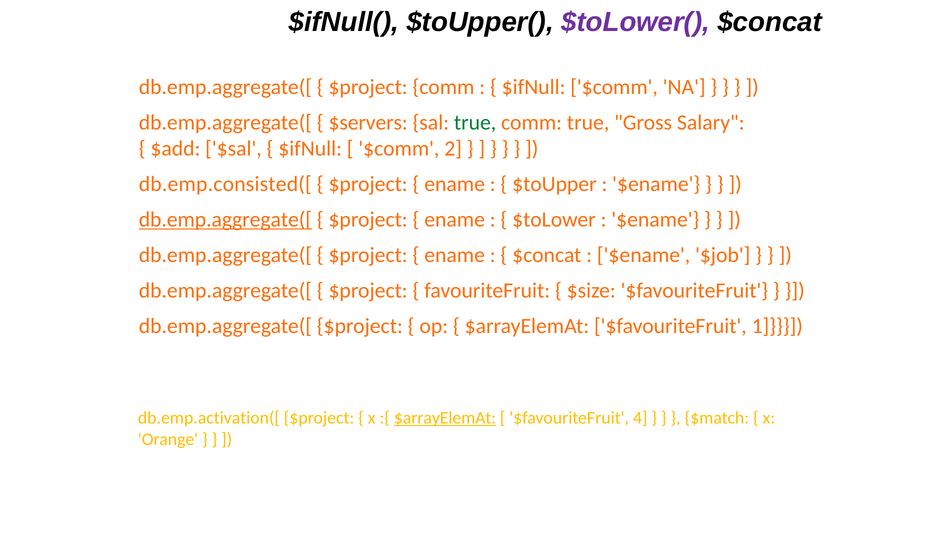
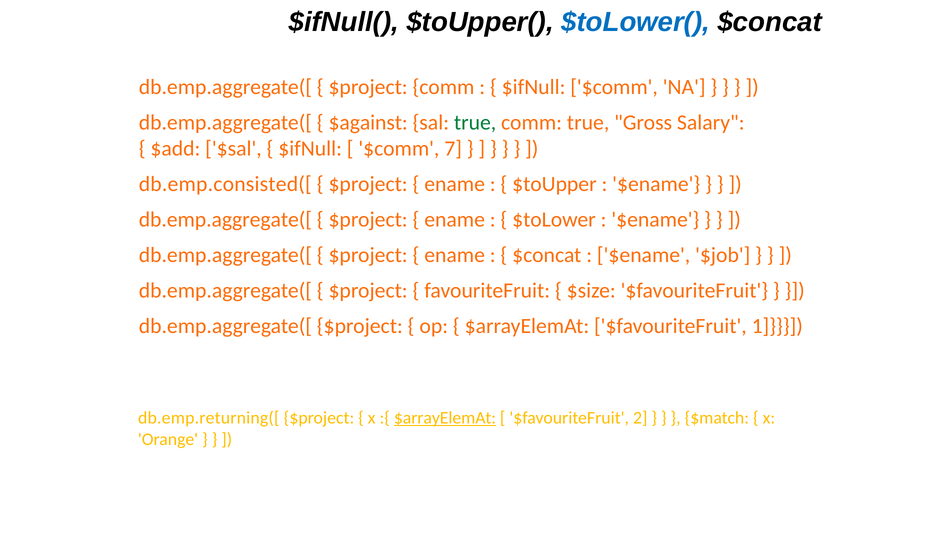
$toLower( colour: purple -> blue
$servers: $servers -> $against
2: 2 -> 7
db.emp.aggregate([ at (225, 220) underline: present -> none
db.emp.activation([: db.emp.activation([ -> db.emp.returning([
4: 4 -> 2
